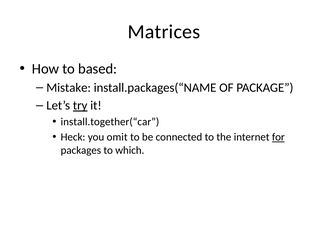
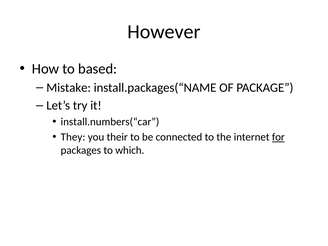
Matrices: Matrices -> However
try underline: present -> none
install.together(“car: install.together(“car -> install.numbers(“car
Heck: Heck -> They
omit: omit -> their
